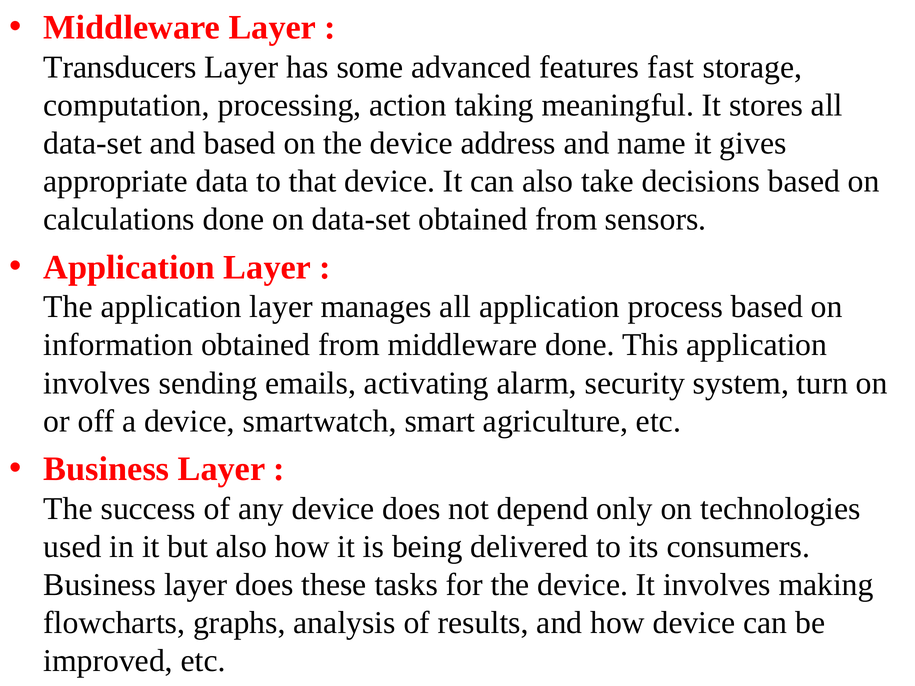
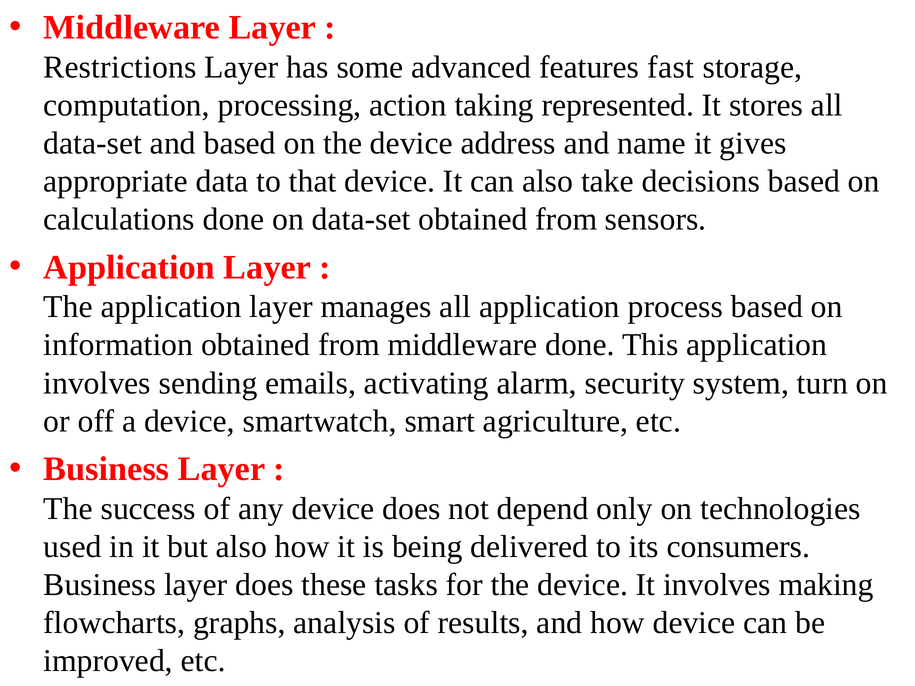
Transducers: Transducers -> Restrictions
meaningful: meaningful -> represented
